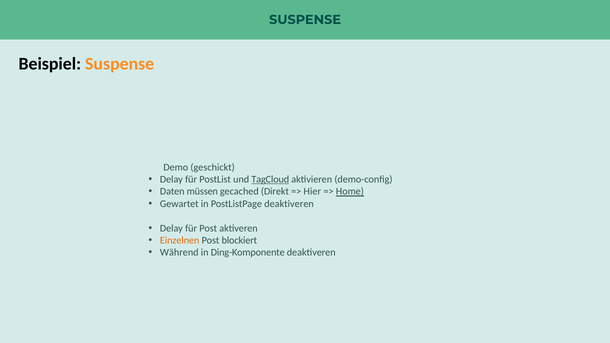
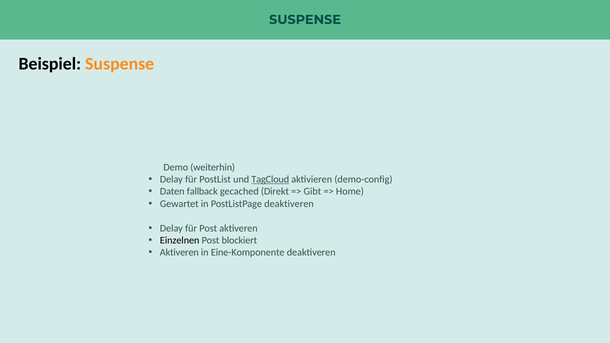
geschickt: geschickt -> weiterhin
müssen: müssen -> fallback
Hier: Hier -> Gibt
Home underline: present -> none
Einzelnen colour: orange -> black
Während at (179, 253): Während -> Aktiveren
Ding-Komponente: Ding-Komponente -> Eine-Komponente
